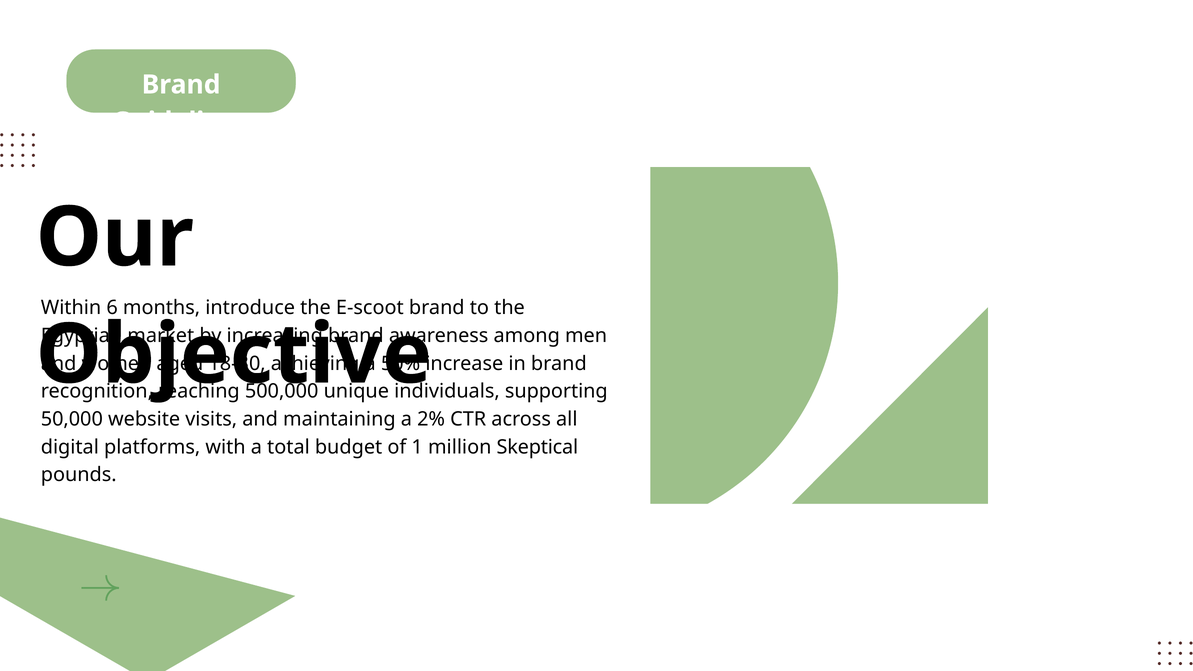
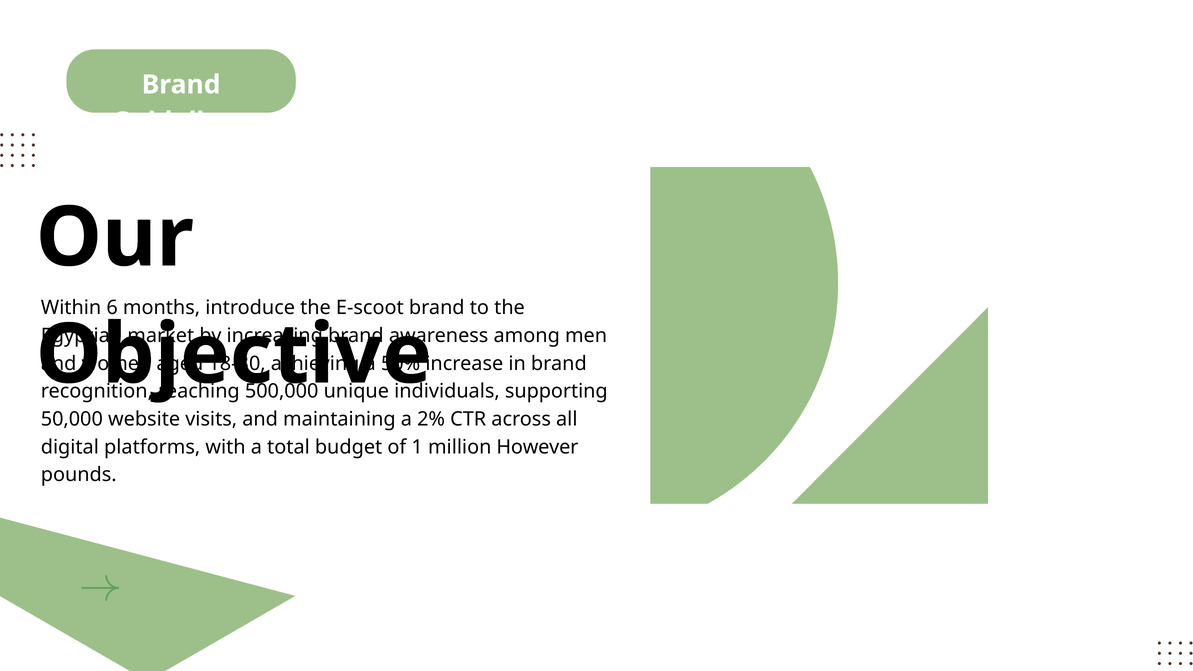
Skeptical: Skeptical -> However
